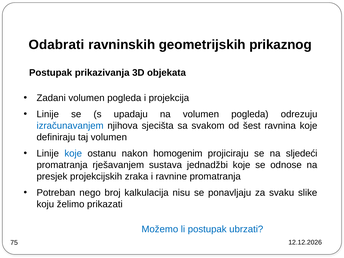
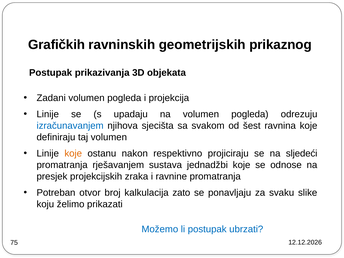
Odabrati: Odabrati -> Grafičkih
koje at (73, 153) colour: blue -> orange
homogenim: homogenim -> respektivno
nego: nego -> otvor
nisu: nisu -> zato
